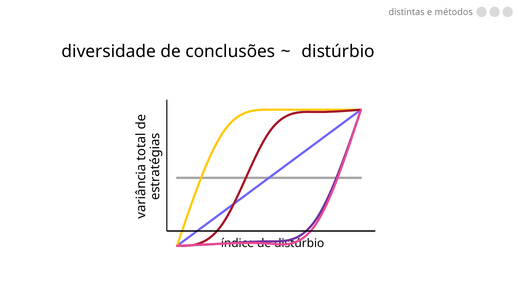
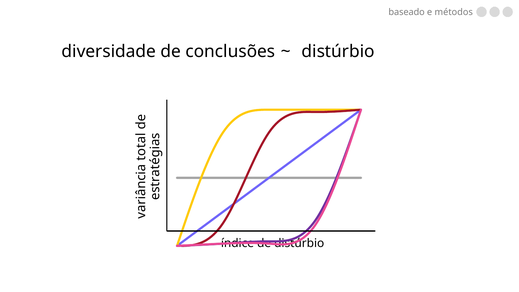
distintas: distintas -> baseado
